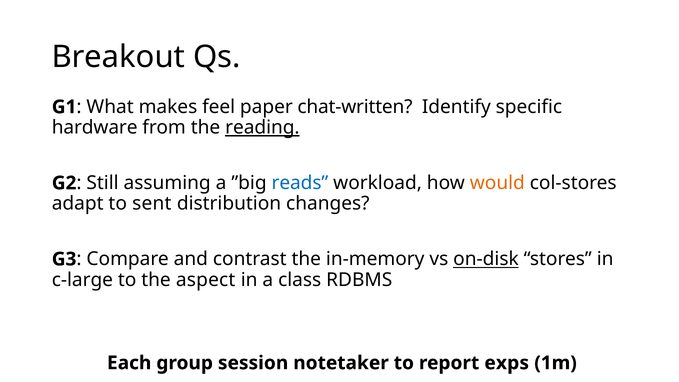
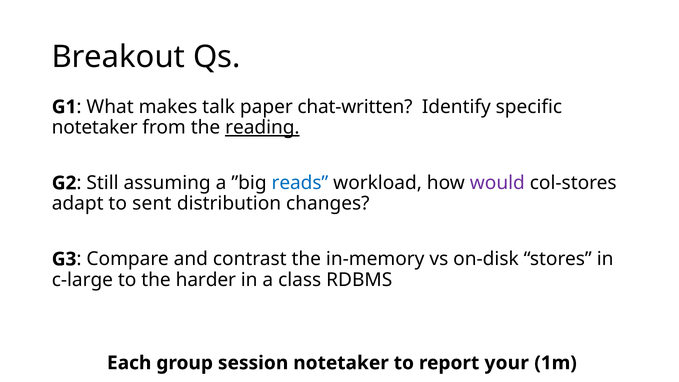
feel: feel -> talk
hardware at (95, 128): hardware -> notetaker
would colour: orange -> purple
on-disk underline: present -> none
aspect: aspect -> harder
exps: exps -> your
